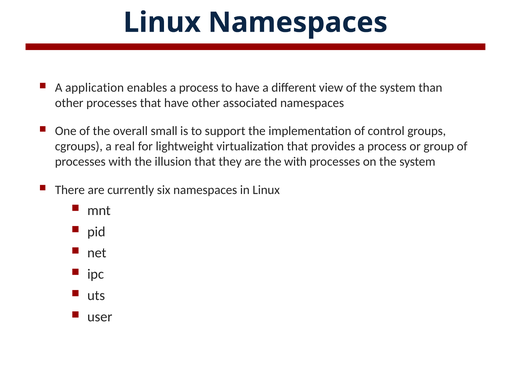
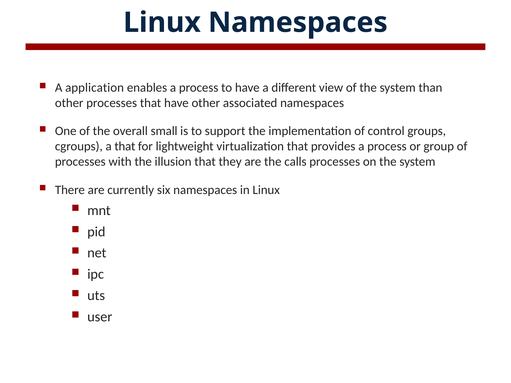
a real: real -> that
the with: with -> calls
